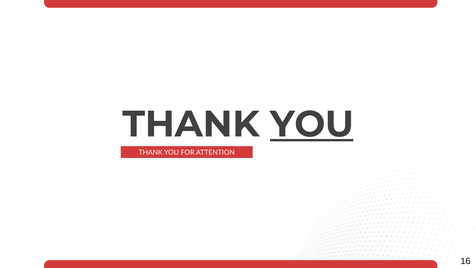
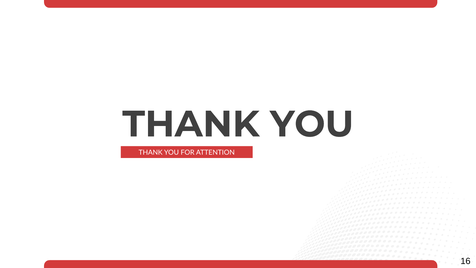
YOU at (312, 124) underline: present -> none
